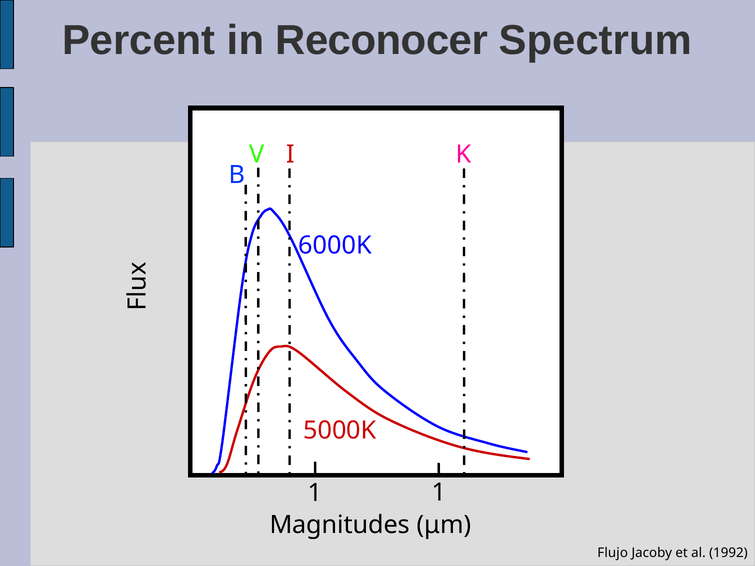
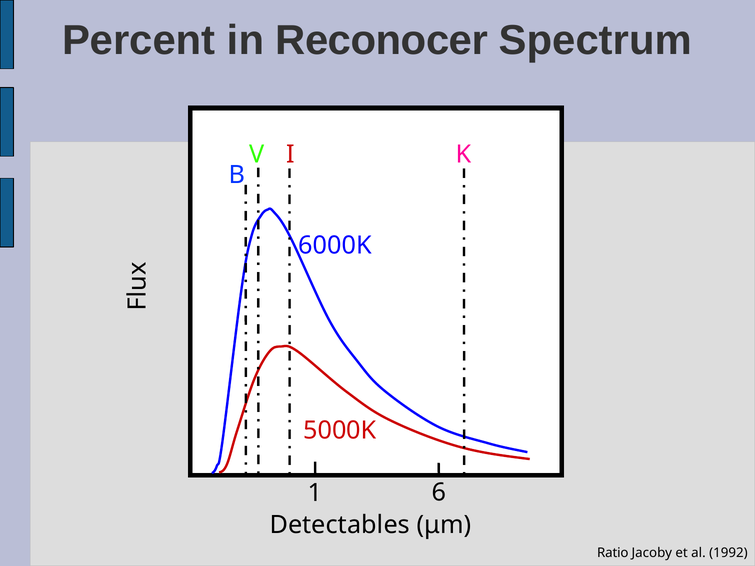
1 1: 1 -> 6
Magnitudes: Magnitudes -> Detectables
Flujo: Flujo -> Ratio
